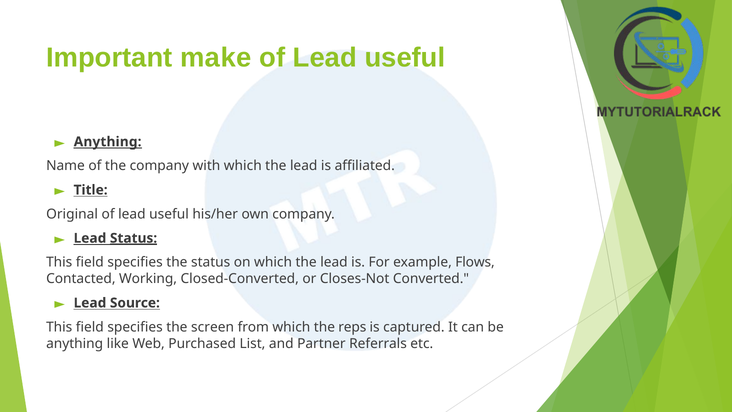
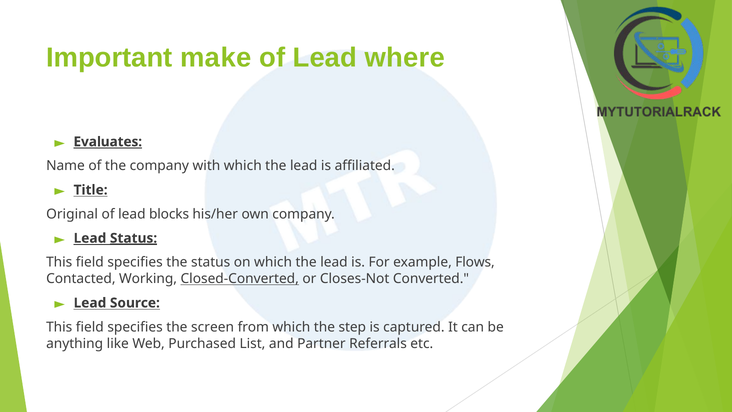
useful at (405, 58): useful -> where
Anything at (108, 142): Anything -> Evaluates
useful at (169, 214): useful -> blocks
Closed-Converted underline: none -> present
reps: reps -> step
